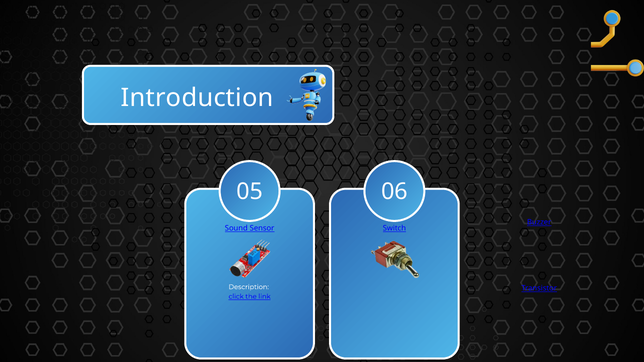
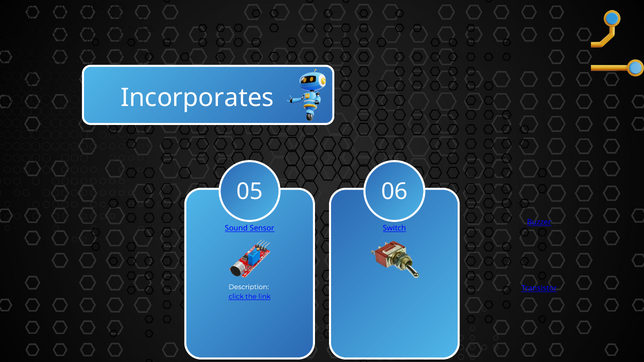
Introduction: Introduction -> Incorporates
